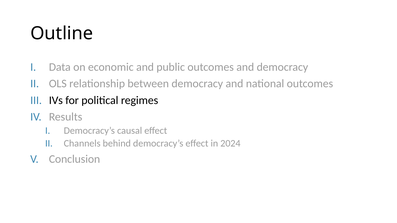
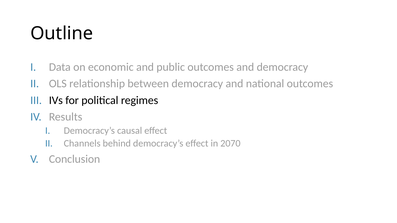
2024: 2024 -> 2070
